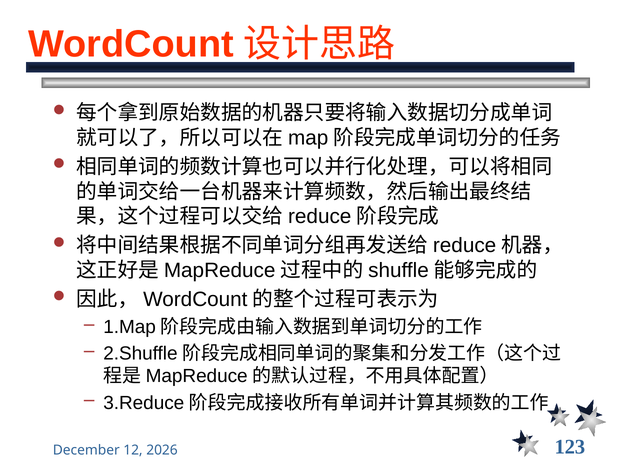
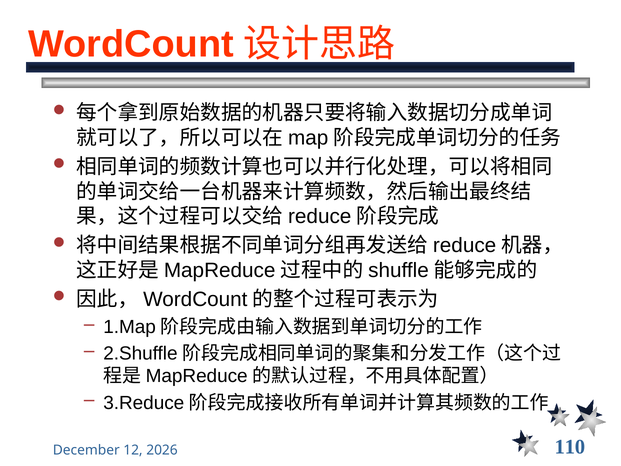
123: 123 -> 110
